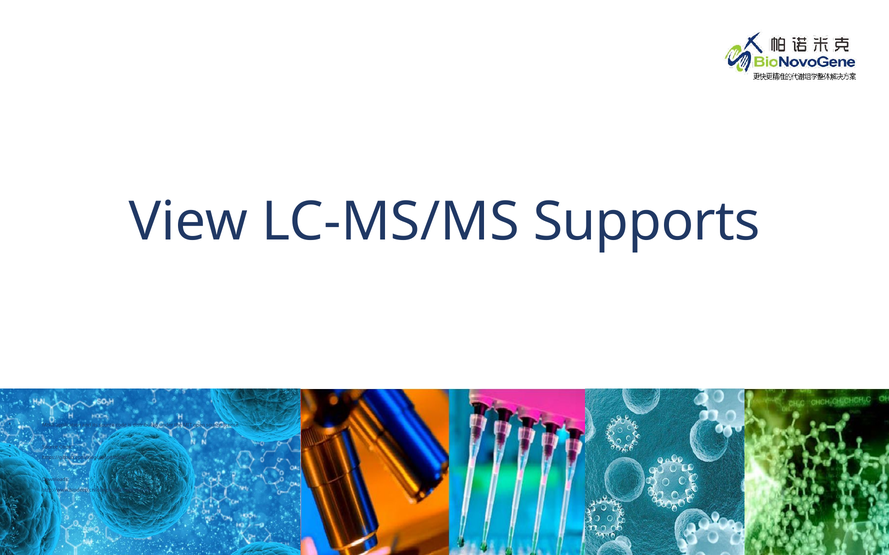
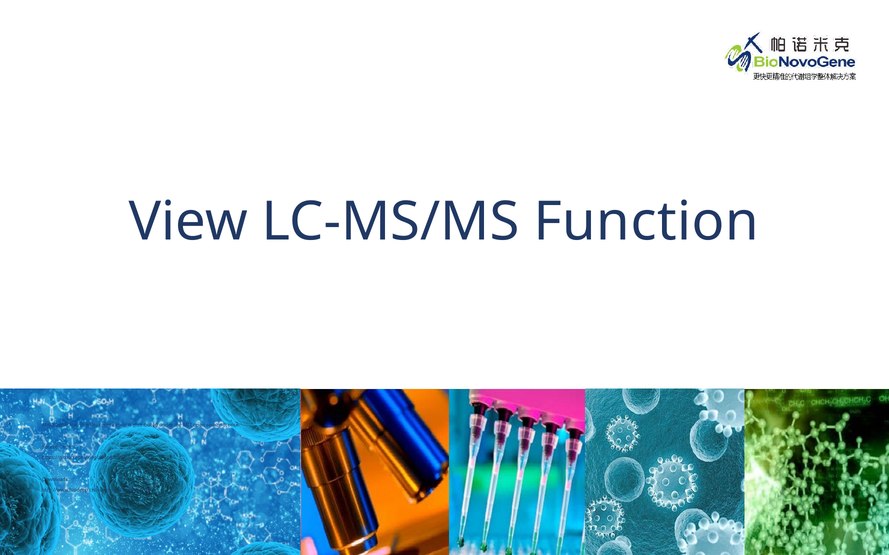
Supports: Supports -> Function
